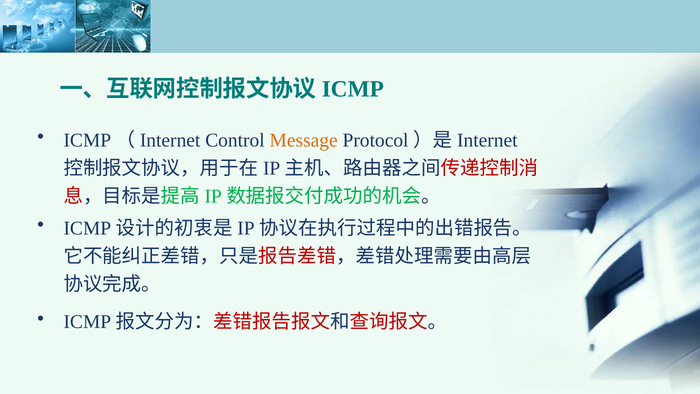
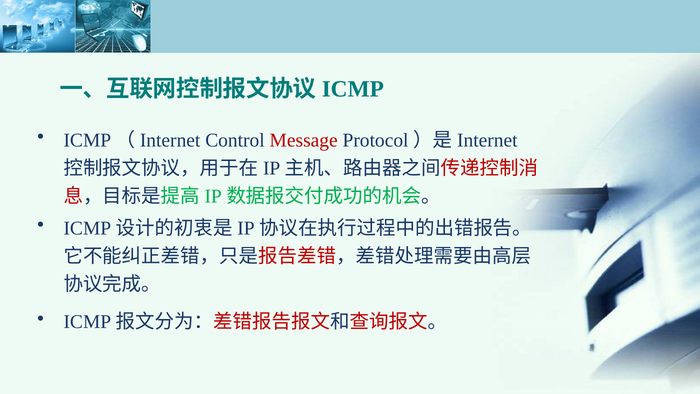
Message colour: orange -> red
